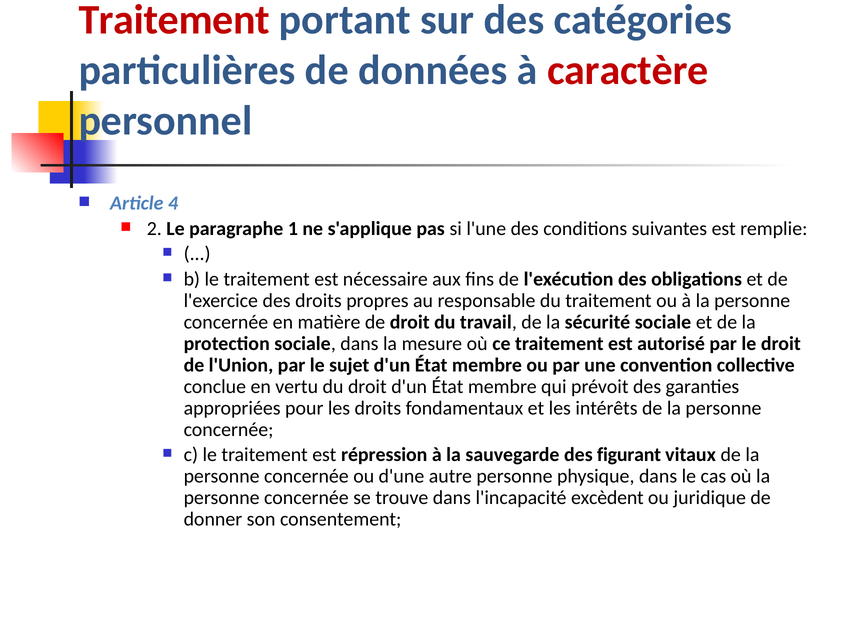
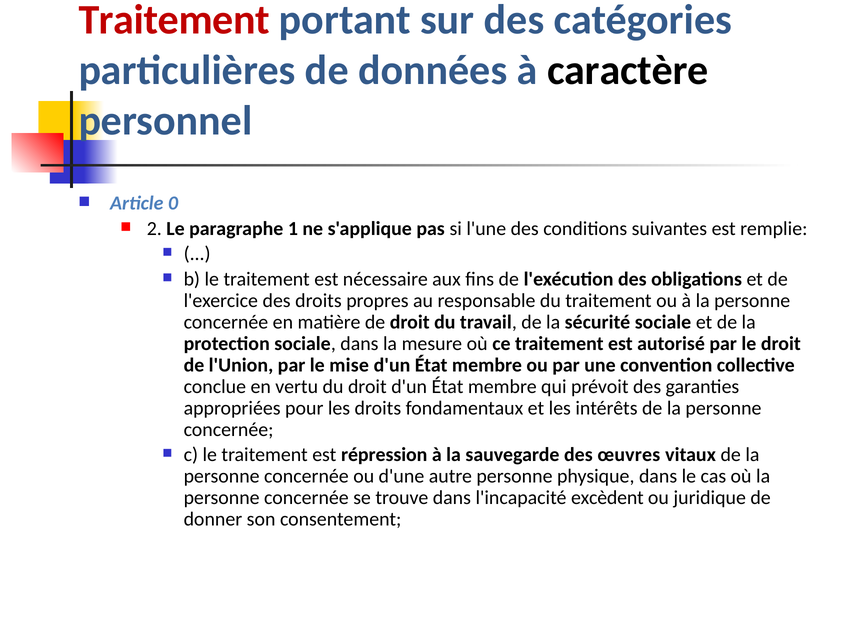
caractère colour: red -> black
4: 4 -> 0
sujet: sujet -> mise
figurant: figurant -> œuvres
